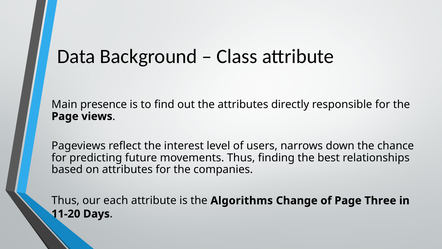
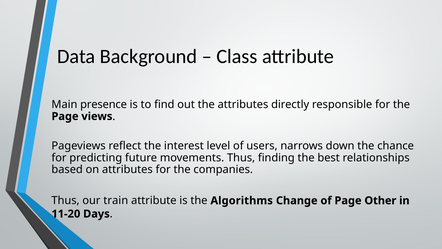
each: each -> train
Three: Three -> Other
